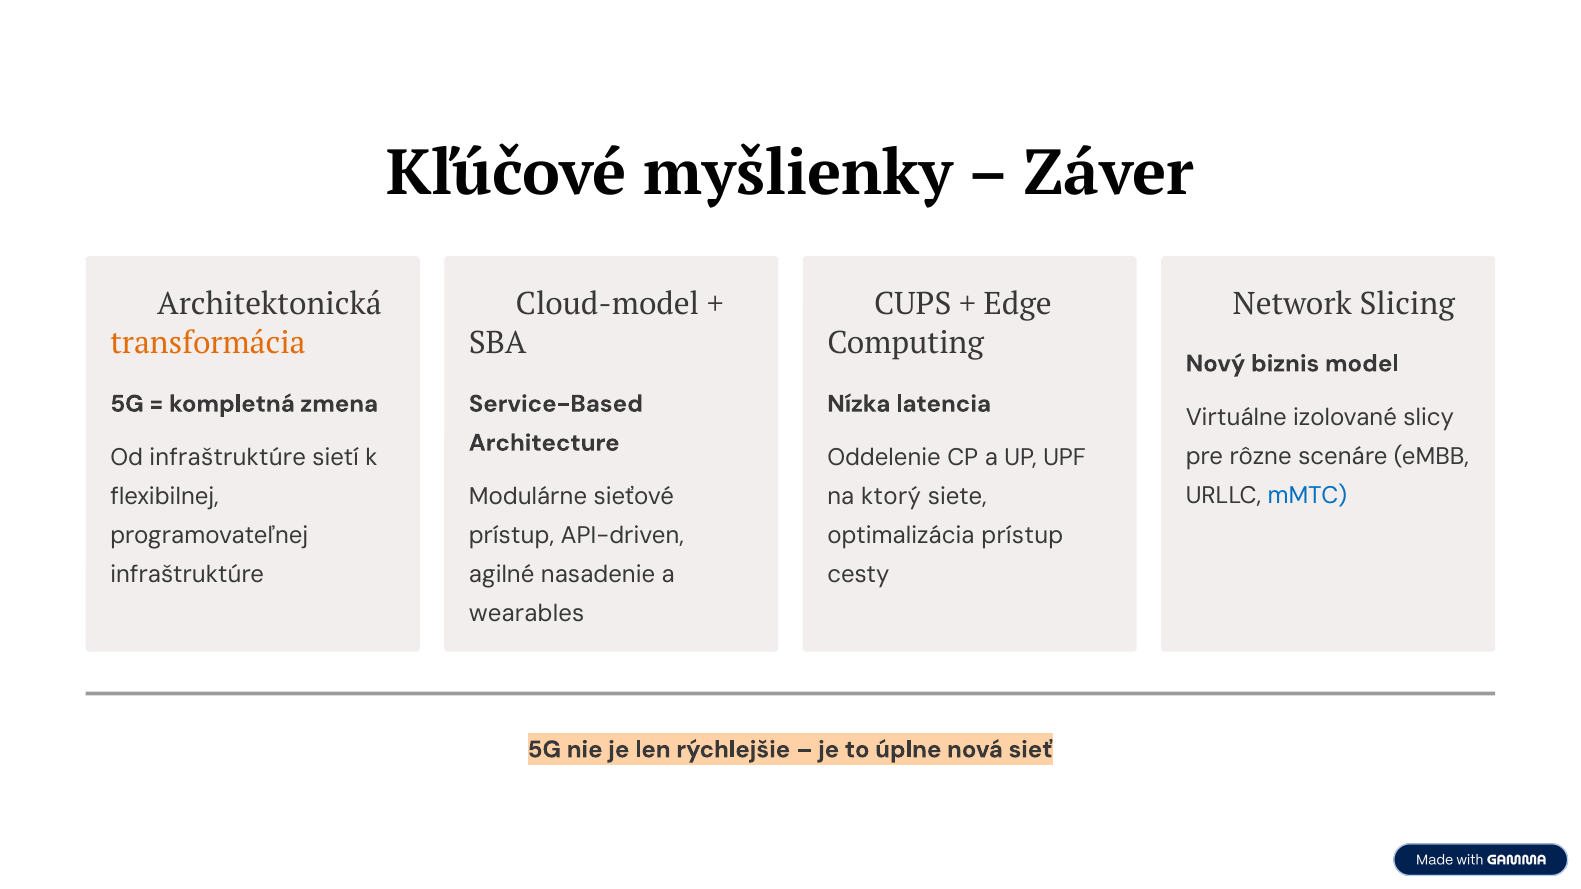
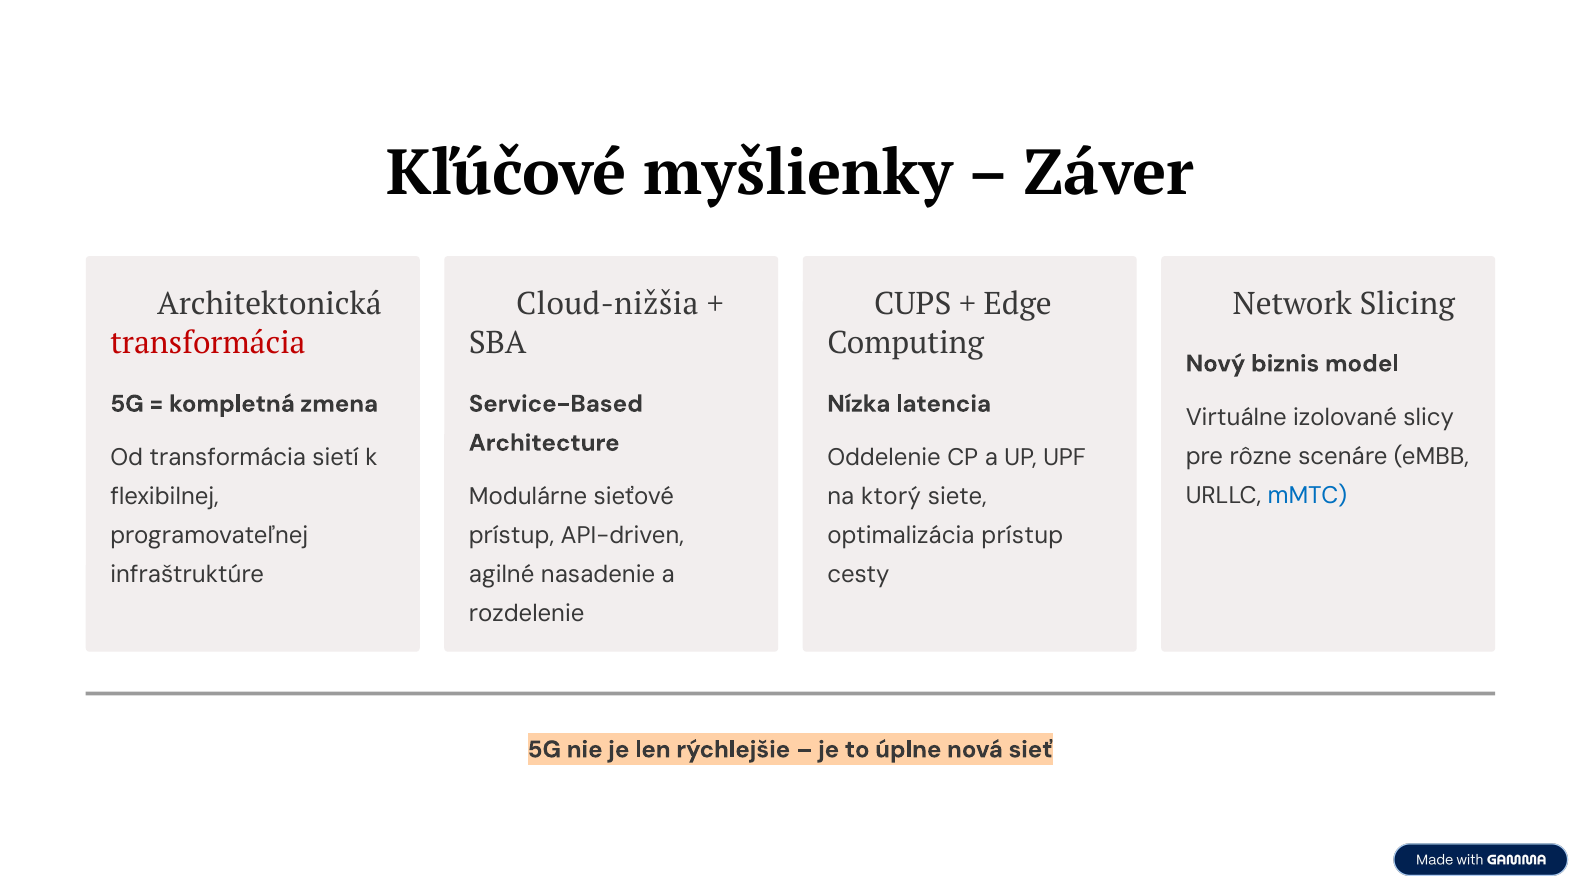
Cloud-model: Cloud-model -> Cloud-nižšia
transformácia at (208, 344) colour: orange -> red
Od infraštruktúre: infraštruktúre -> transformácia
wearables: wearables -> rozdelenie
